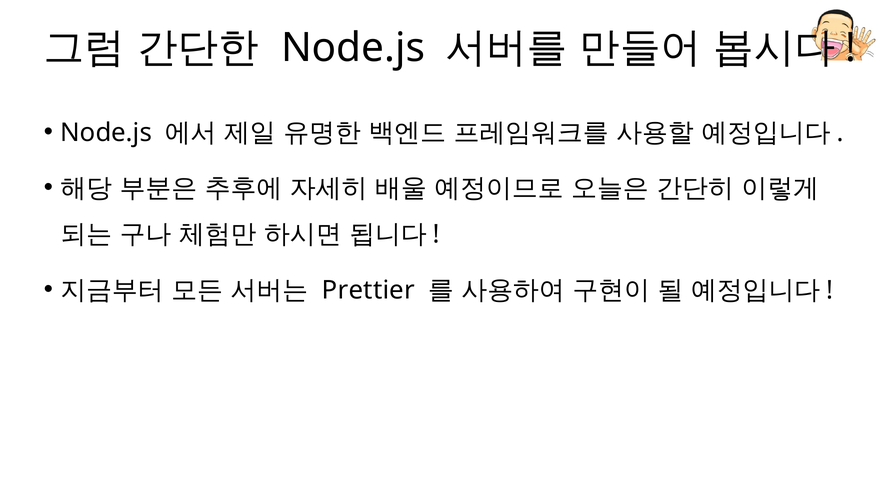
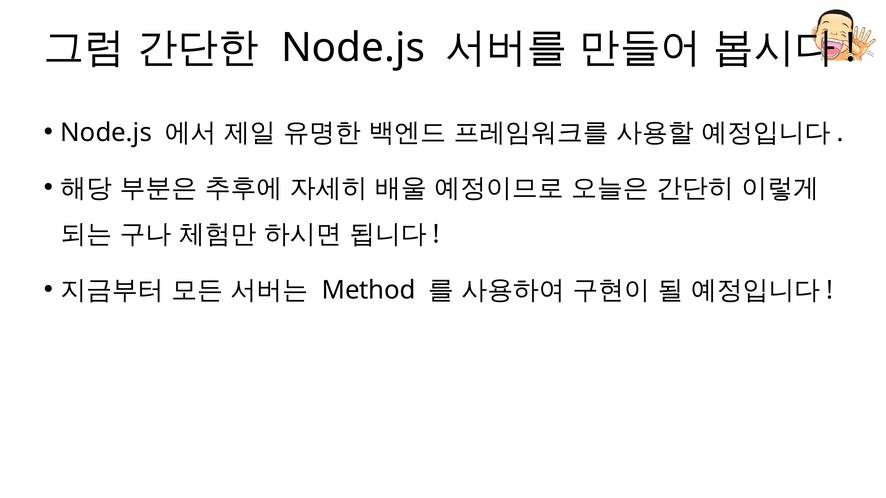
Prettier: Prettier -> Method
